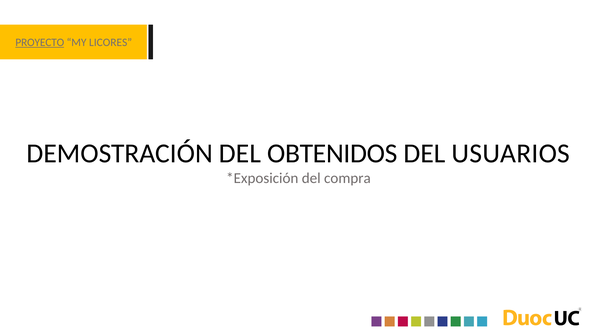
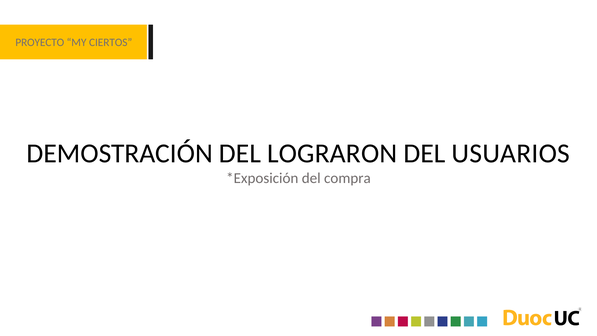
PROYECTO underline: present -> none
LICORES: LICORES -> CIERTOS
OBTENIDOS: OBTENIDOS -> LOGRARON
